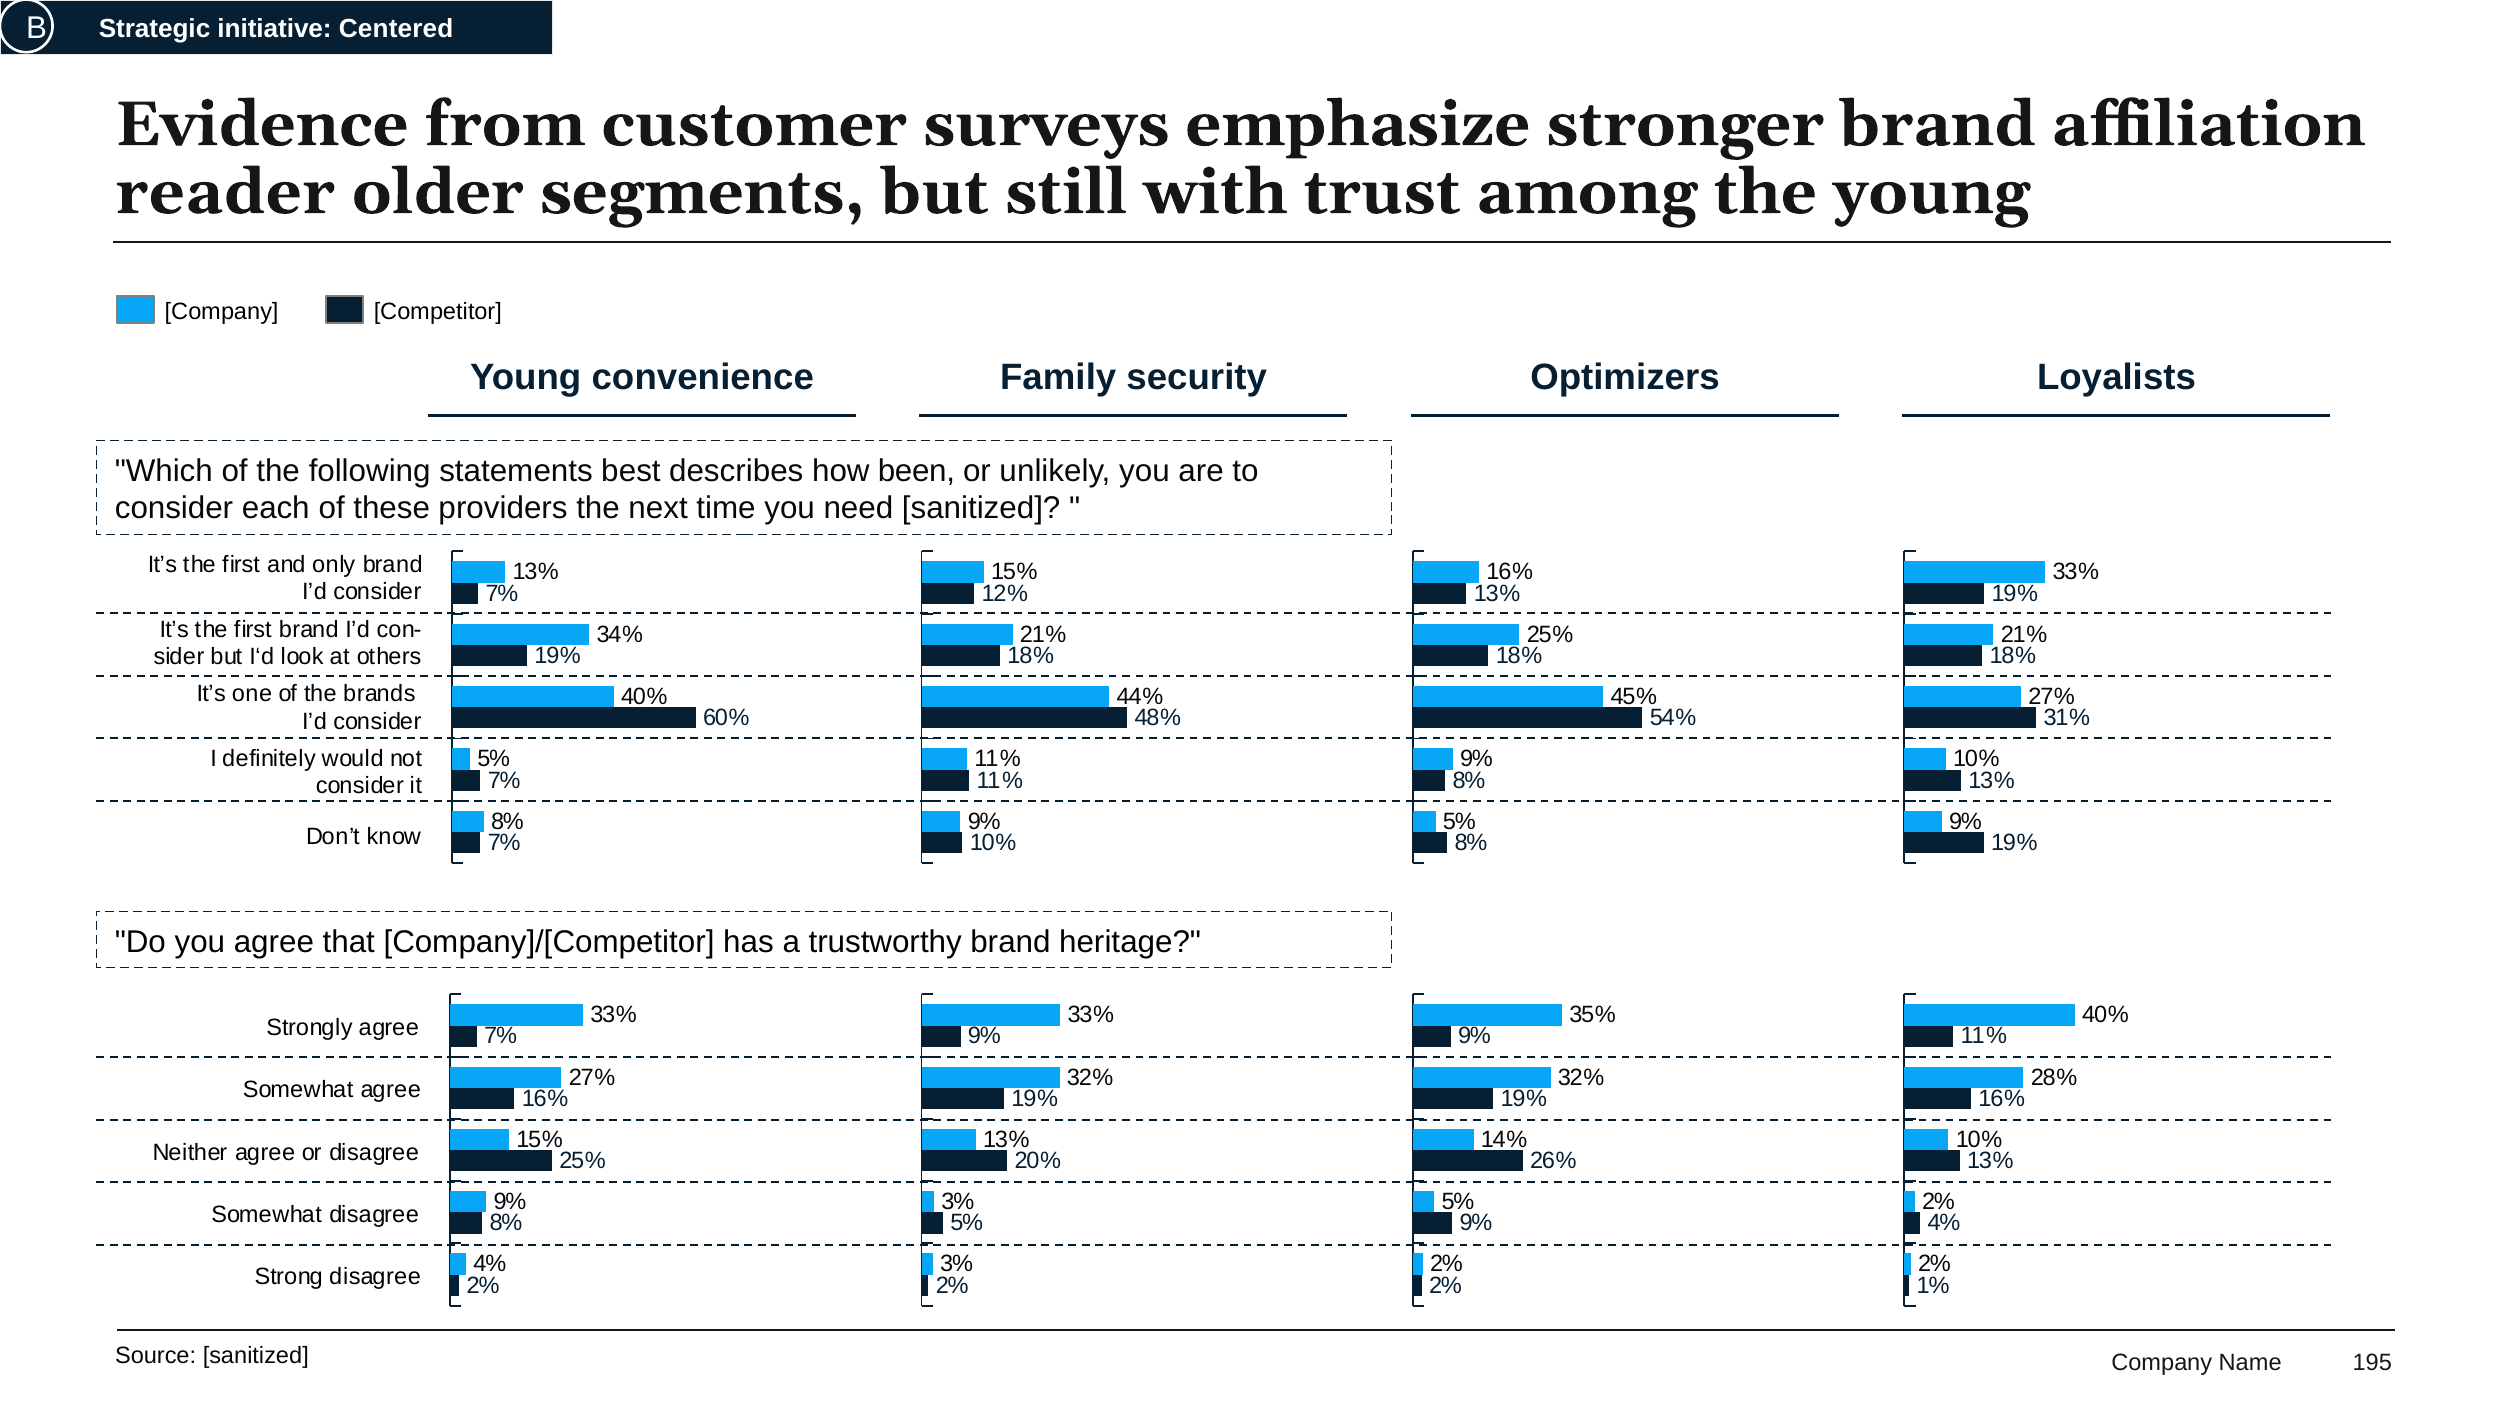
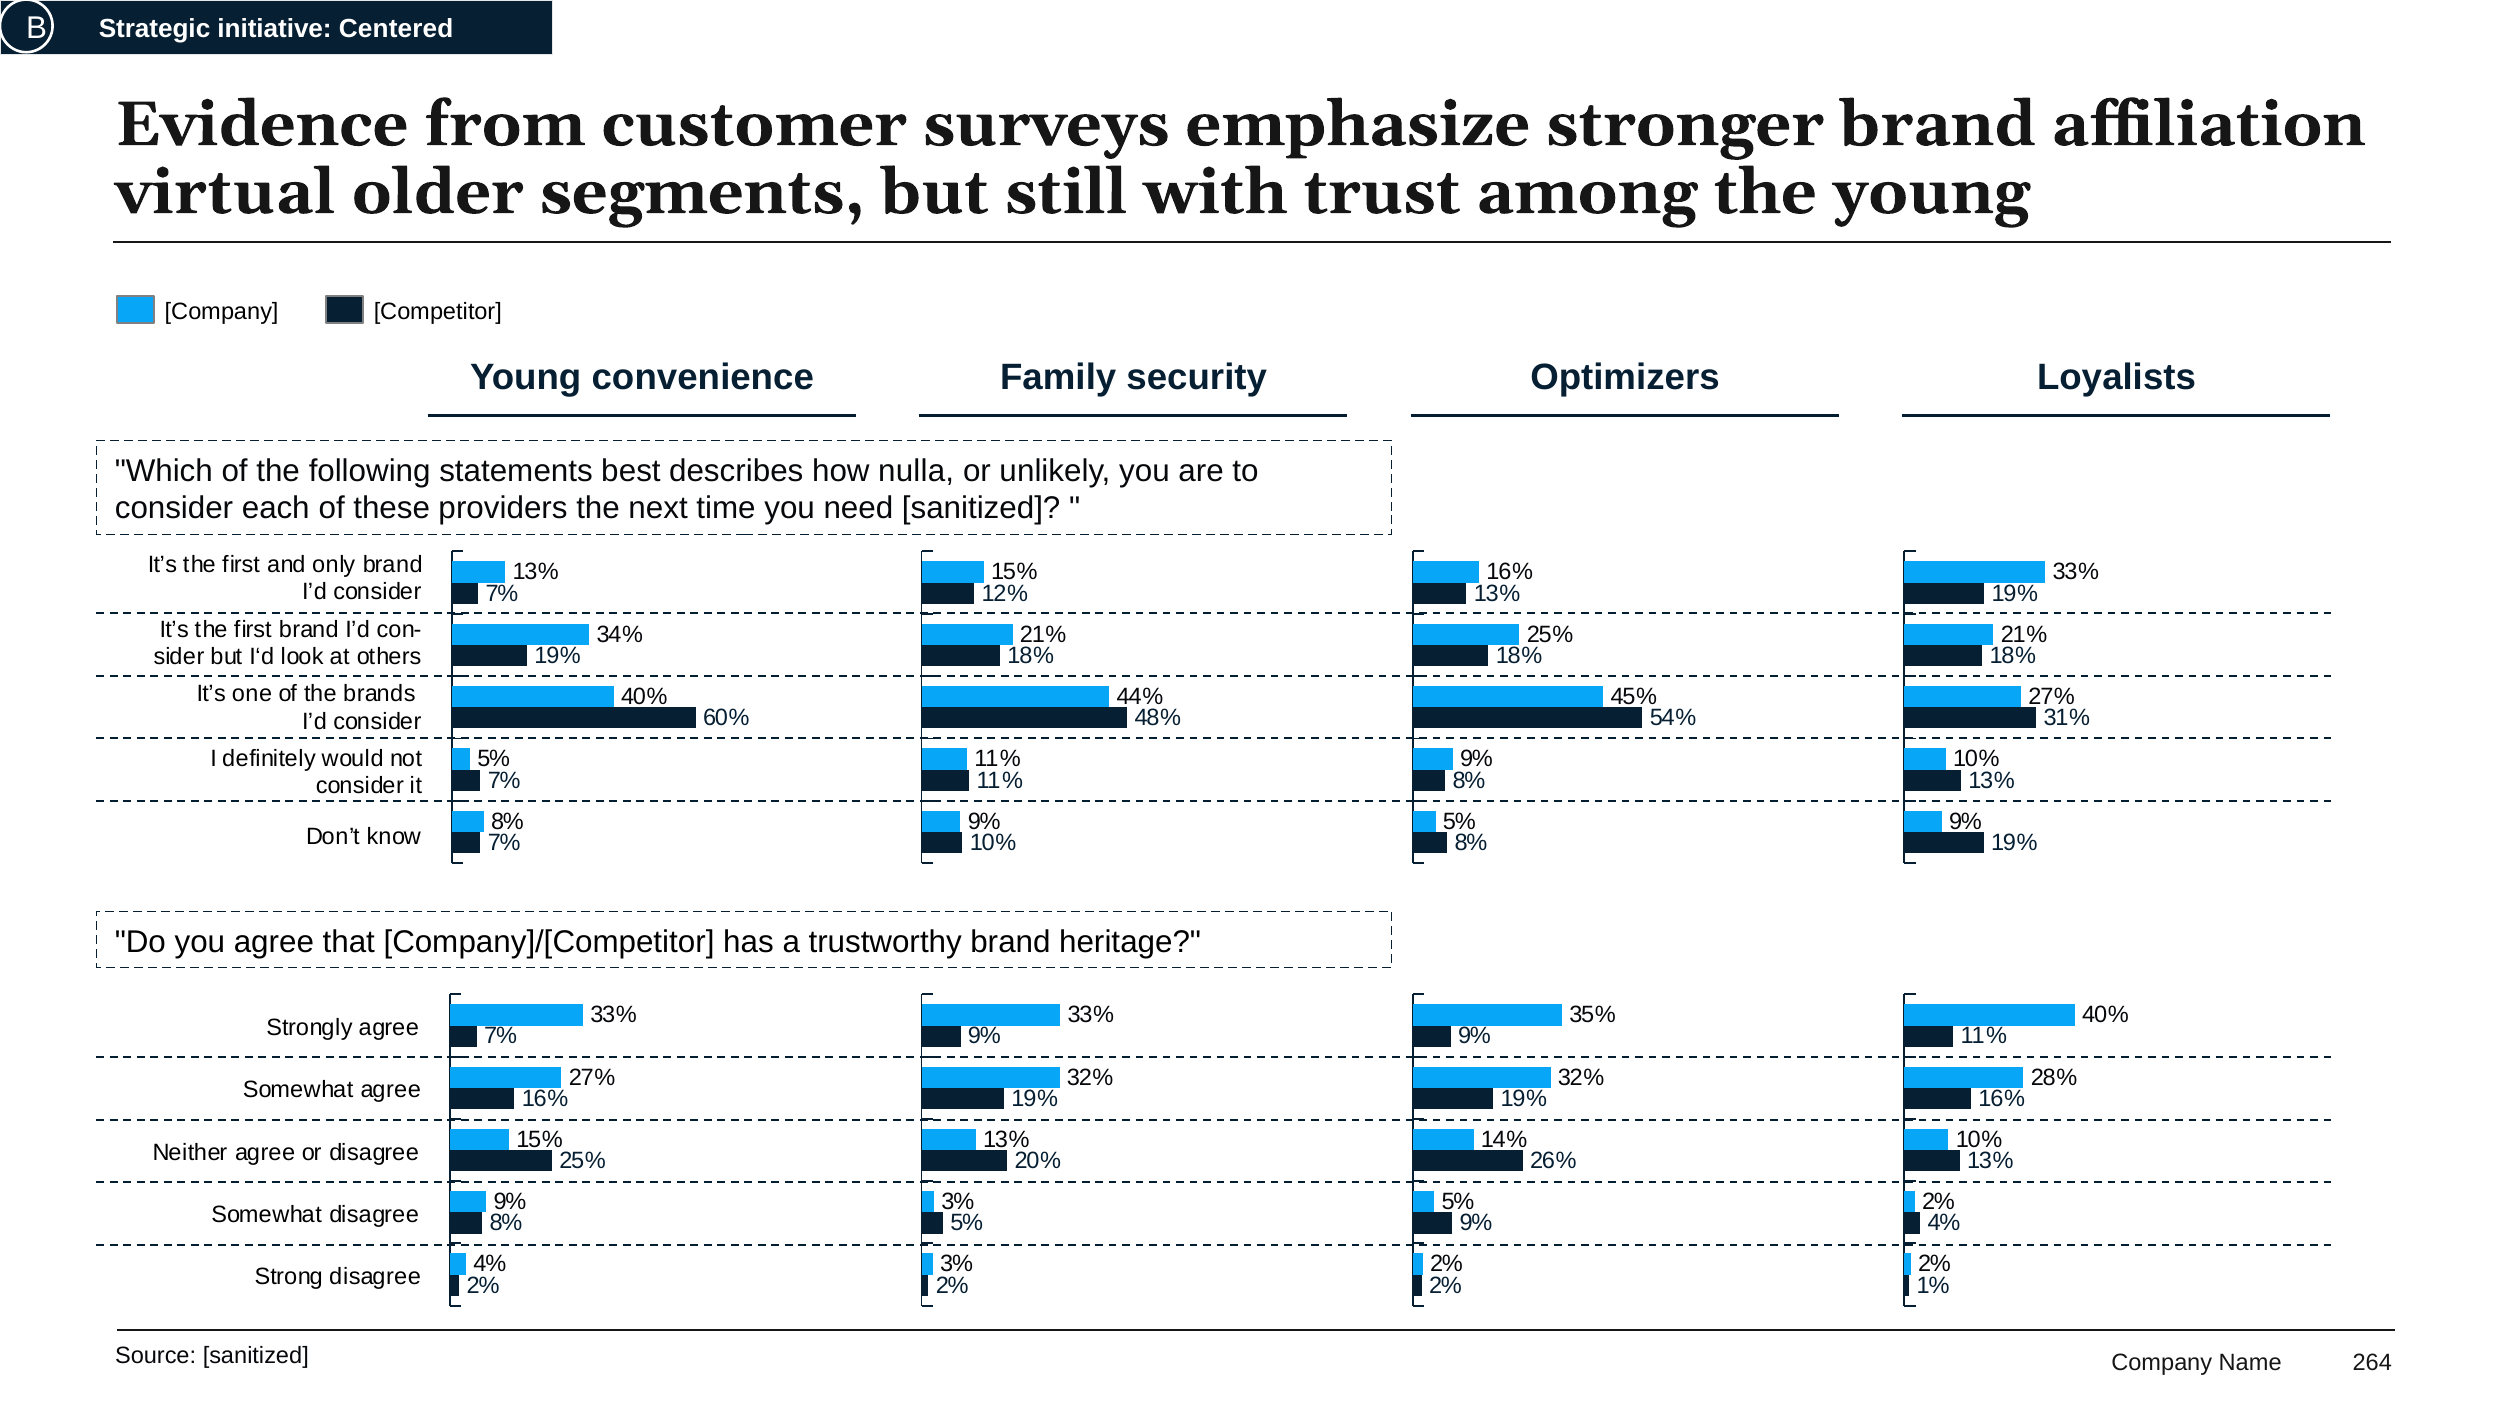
reader: reader -> virtual
been: been -> nulla
195: 195 -> 264
